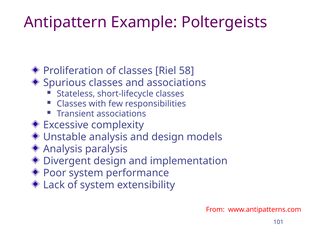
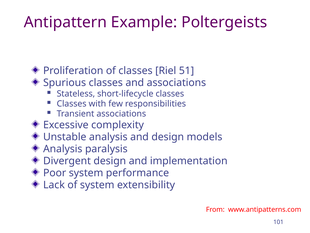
58: 58 -> 51
